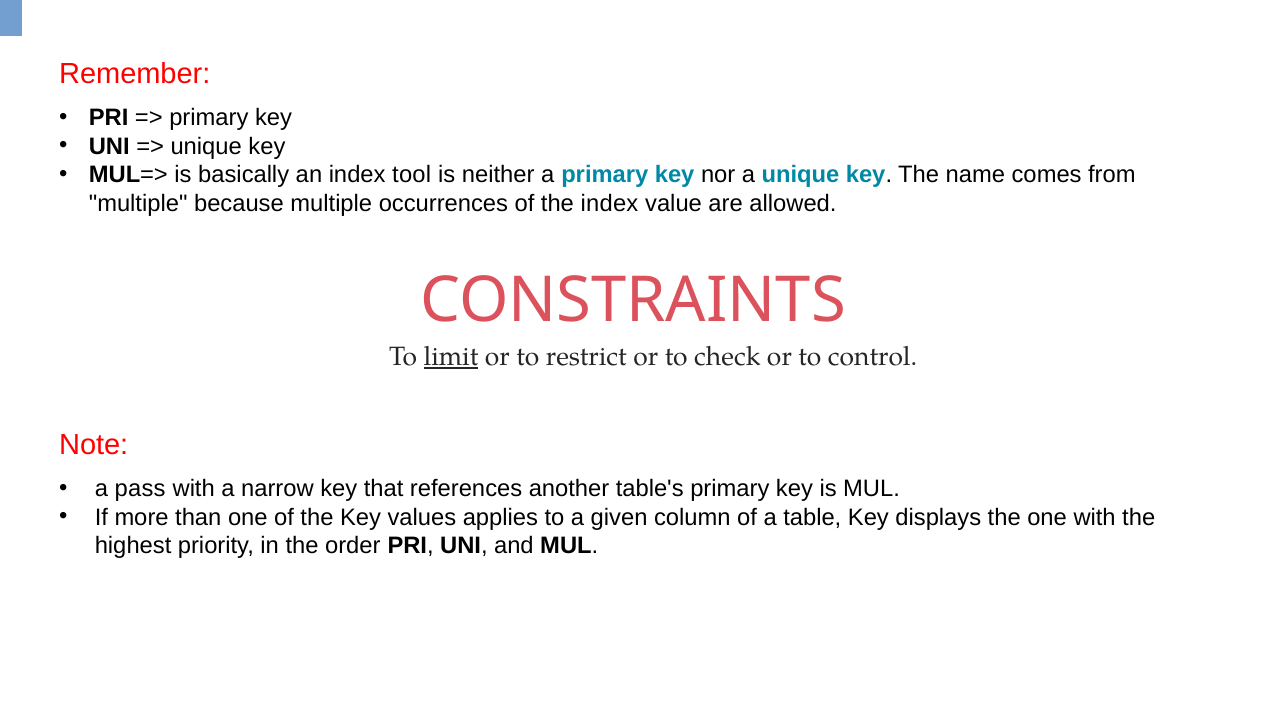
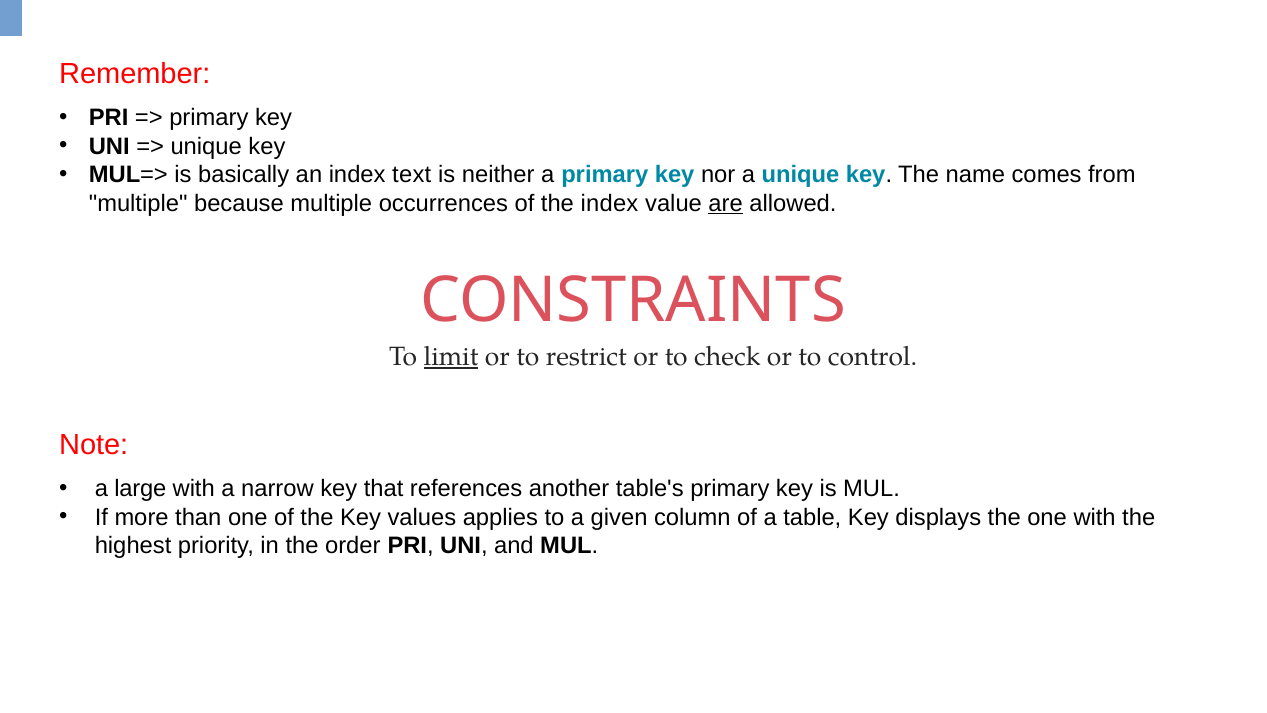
tool: tool -> text
are underline: none -> present
pass: pass -> large
